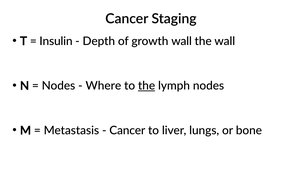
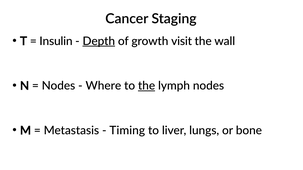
Depth underline: none -> present
growth wall: wall -> visit
Cancer at (127, 131): Cancer -> Timing
